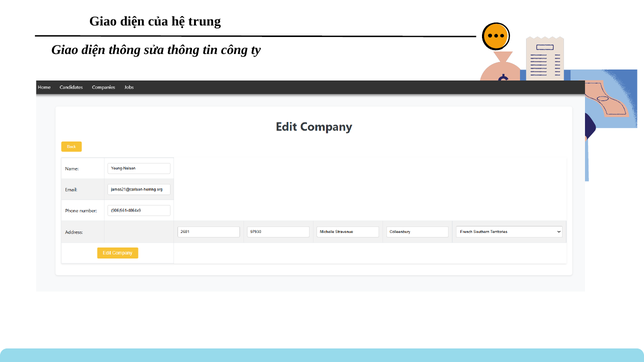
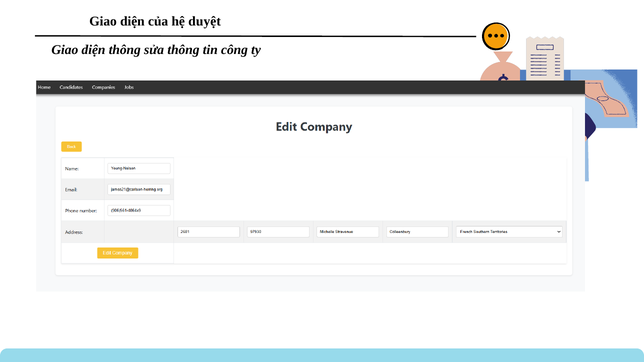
trung: trung -> duyệt
